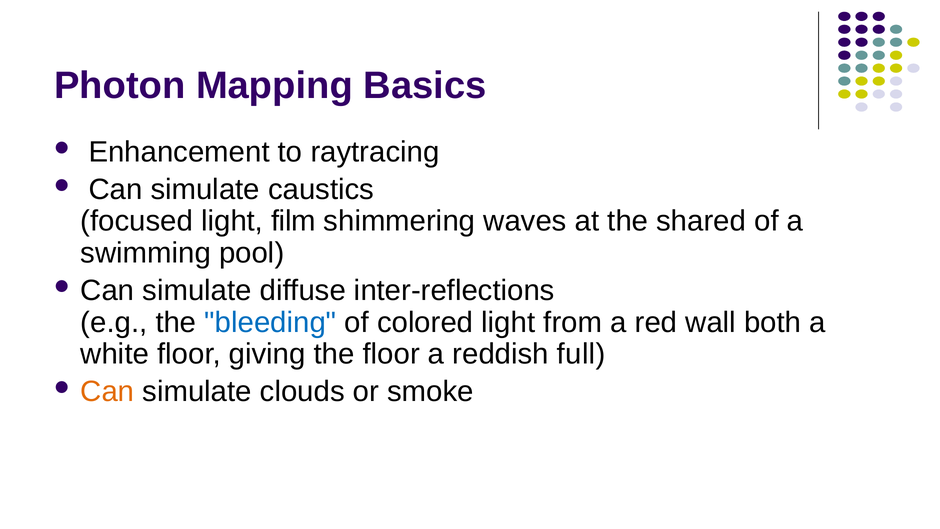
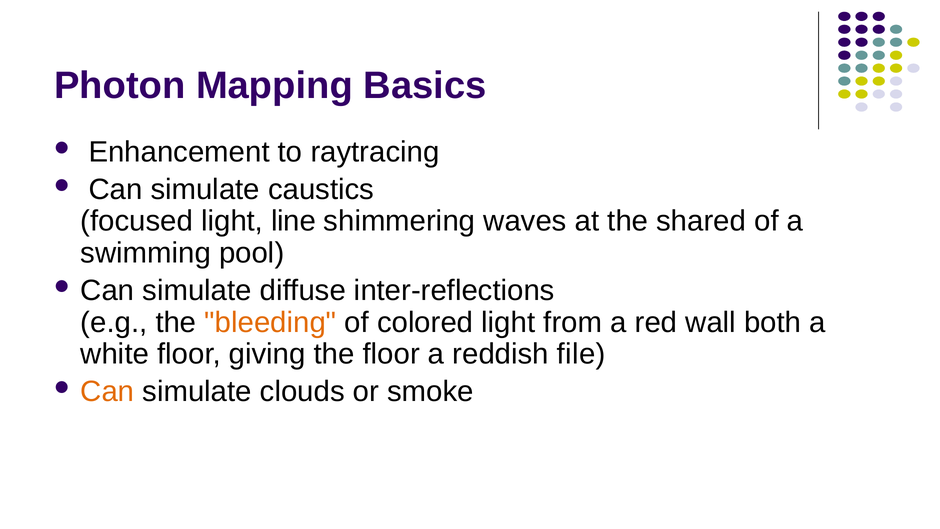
film: film -> line
bleeding colour: blue -> orange
full: full -> file
